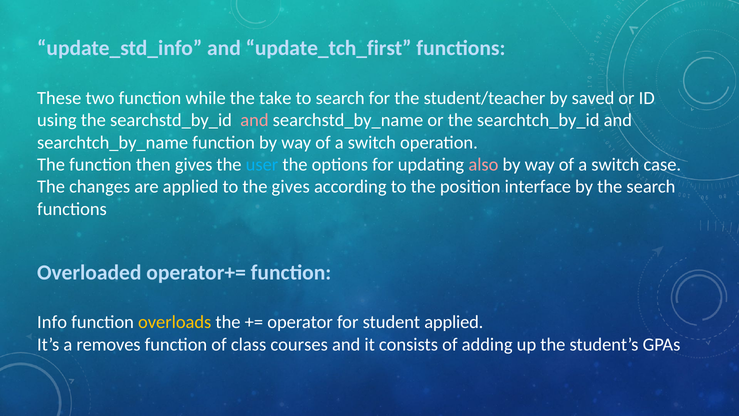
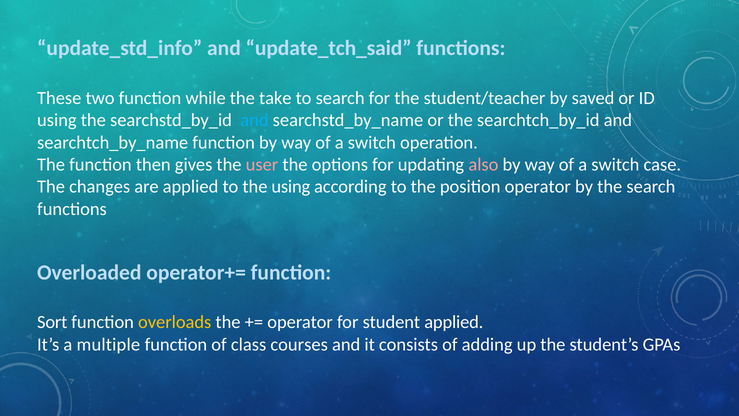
update_tch_first: update_tch_first -> update_tch_said
and at (254, 120) colour: pink -> light blue
user colour: light blue -> pink
the gives: gives -> using
position interface: interface -> operator
Info: Info -> Sort
removes: removes -> multiple
